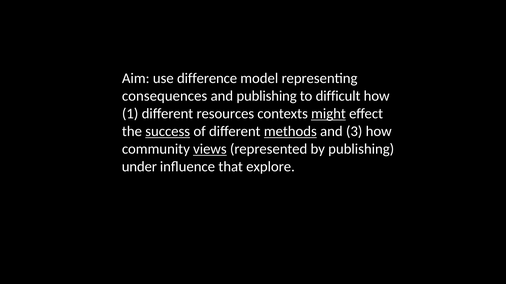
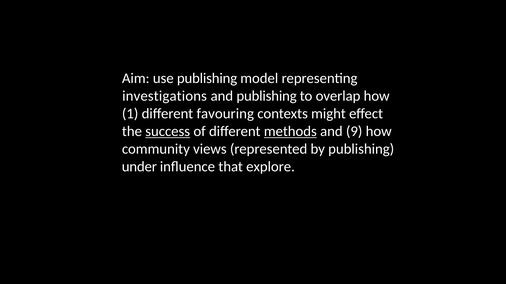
use difference: difference -> publishing
consequences: consequences -> investigations
difficult: difficult -> overlap
resources: resources -> favouring
might underline: present -> none
3: 3 -> 9
views underline: present -> none
